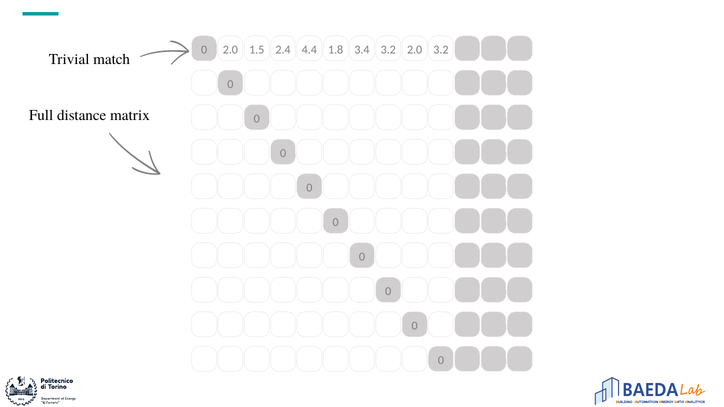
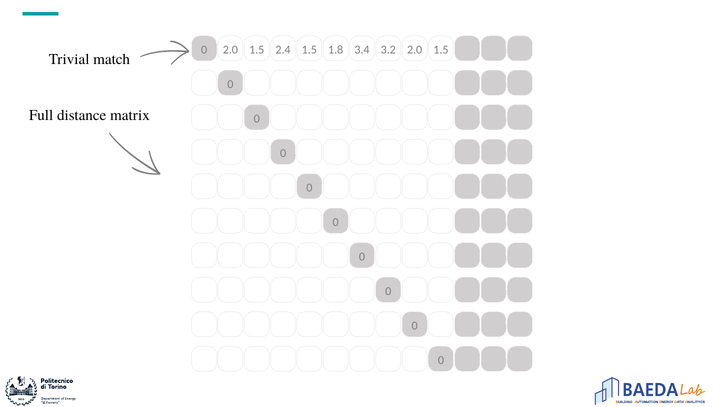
2.4 4.4: 4.4 -> 1.5
3.4 2.0 3.2: 3.2 -> 1.5
